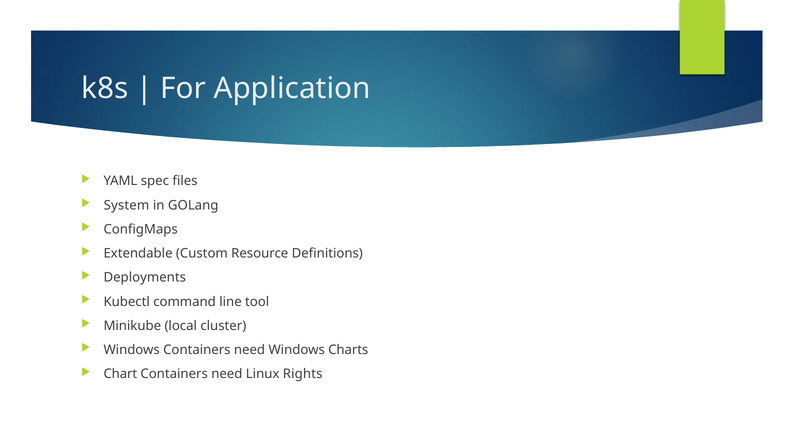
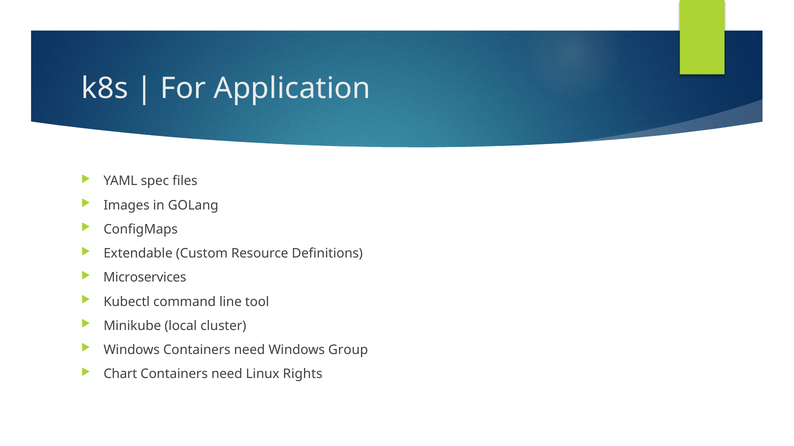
System: System -> Images
Deployments: Deployments -> Microservices
Charts: Charts -> Group
